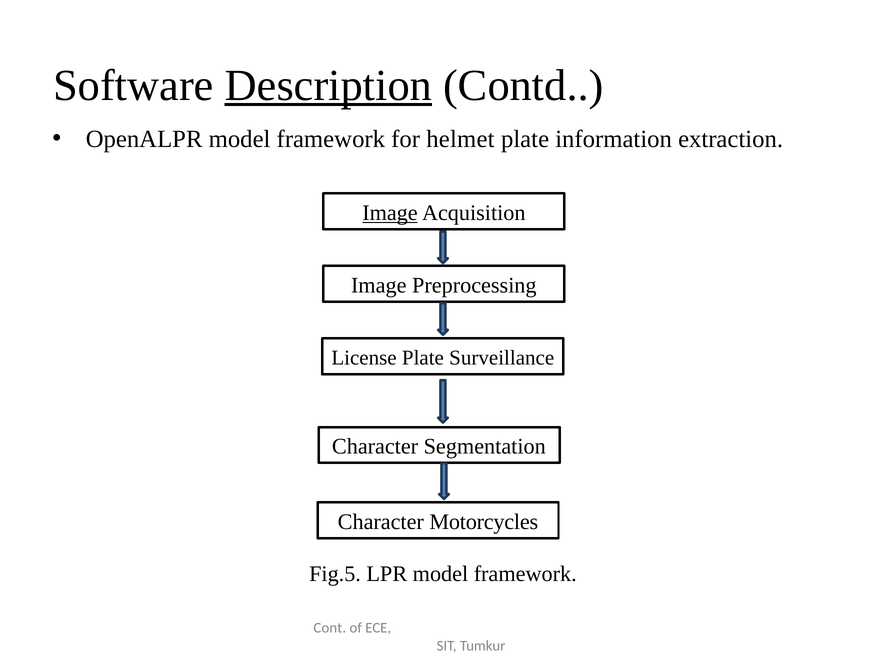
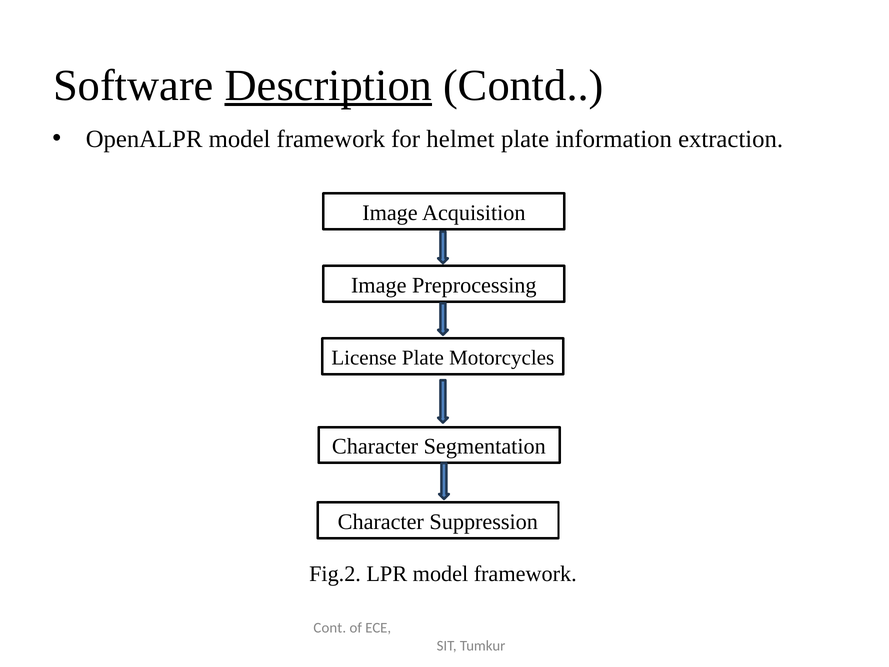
Image at (390, 213) underline: present -> none
Surveillance: Surveillance -> Motorcycles
Motorcycles: Motorcycles -> Suppression
Fig.5: Fig.5 -> Fig.2
